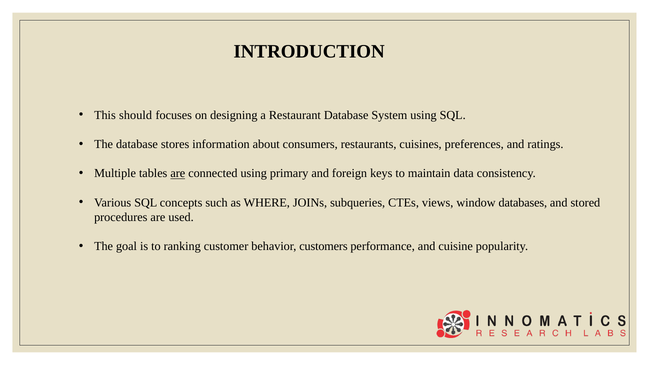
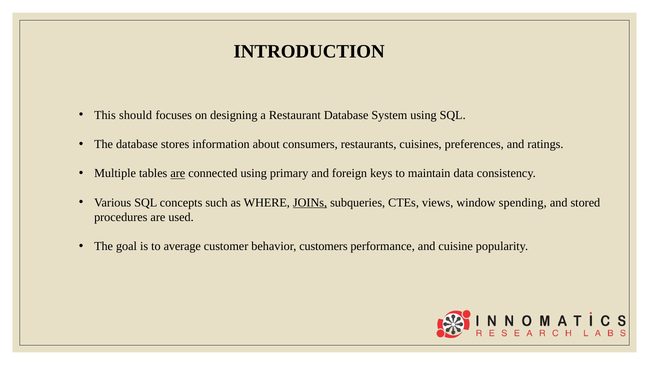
JOINs underline: none -> present
databases: databases -> spending
ranking: ranking -> average
